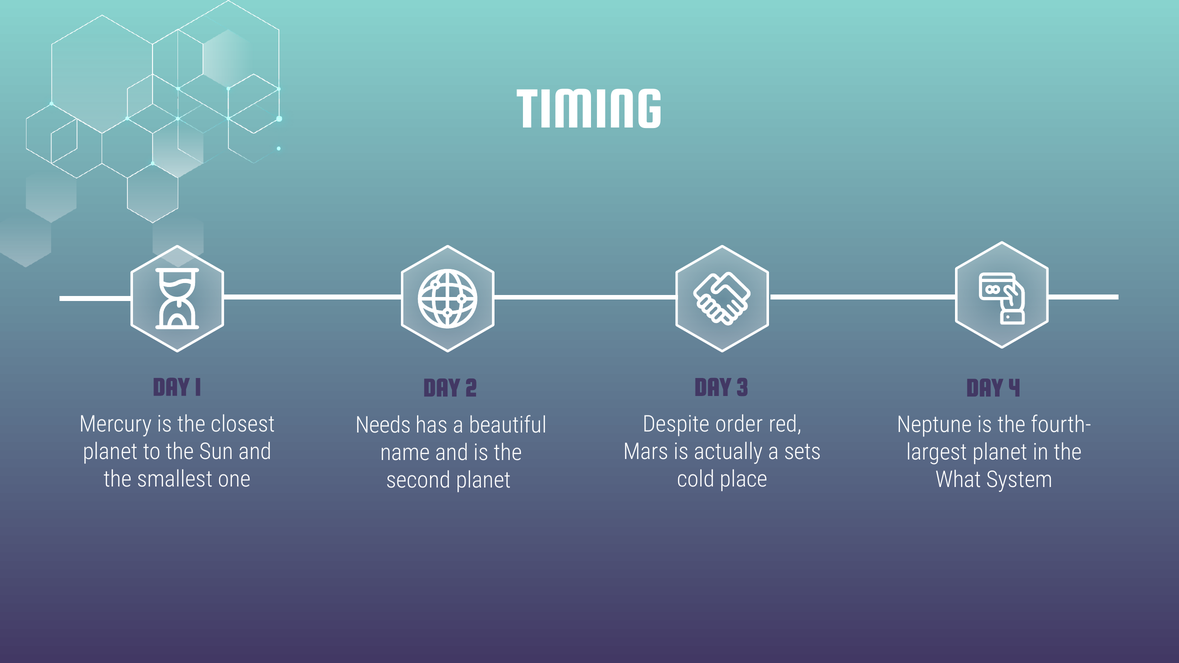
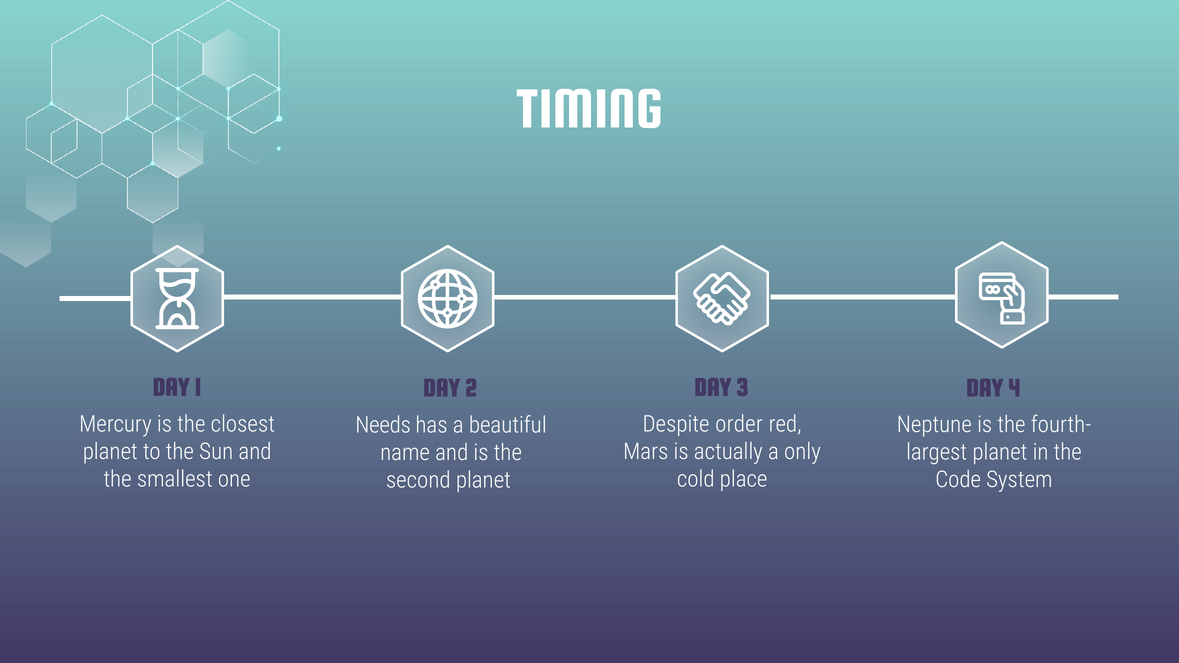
sets: sets -> only
What: What -> Code
